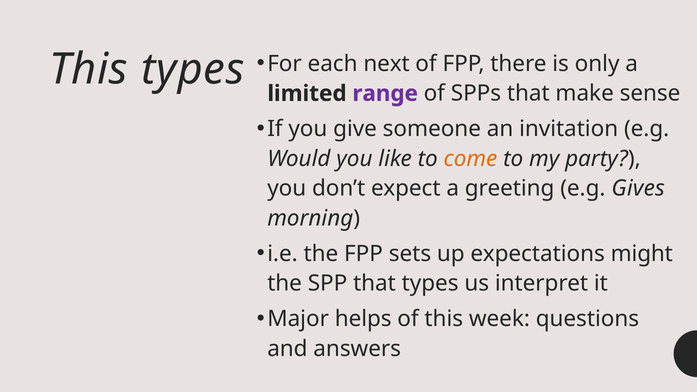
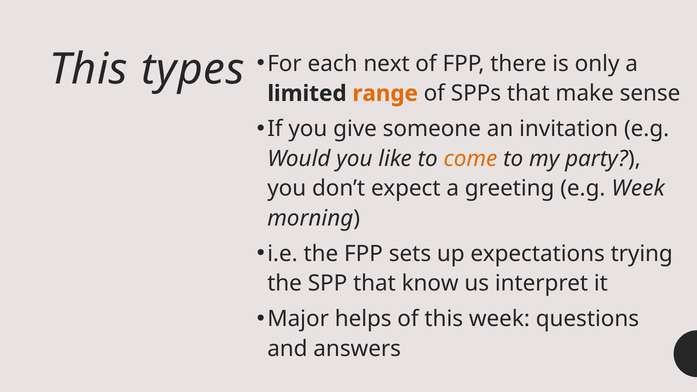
range colour: purple -> orange
e.g Gives: Gives -> Week
might: might -> trying
that types: types -> know
